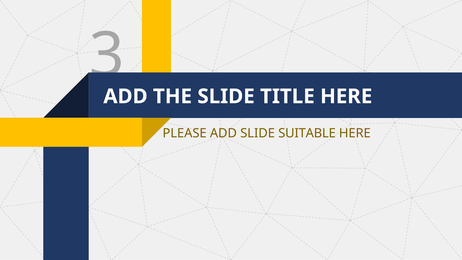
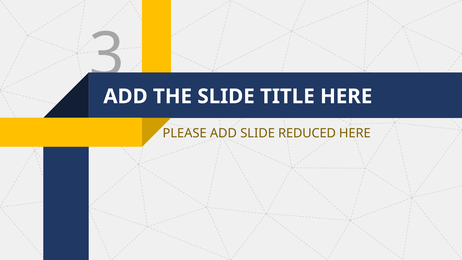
SUITABLE: SUITABLE -> REDUCED
